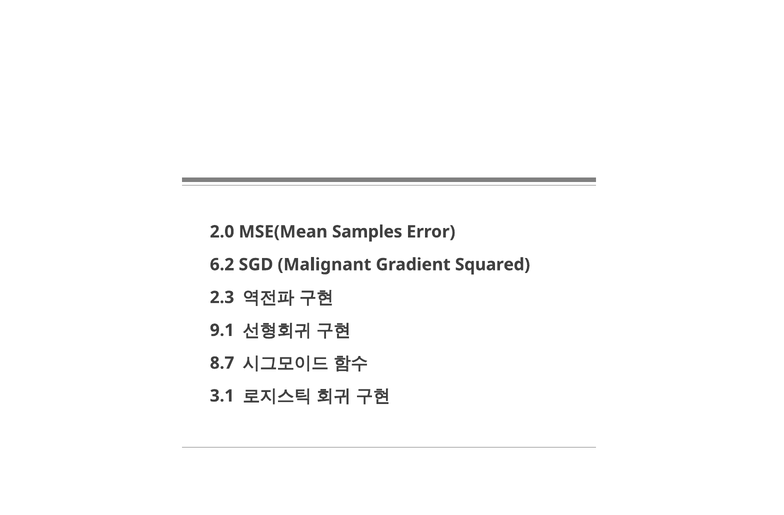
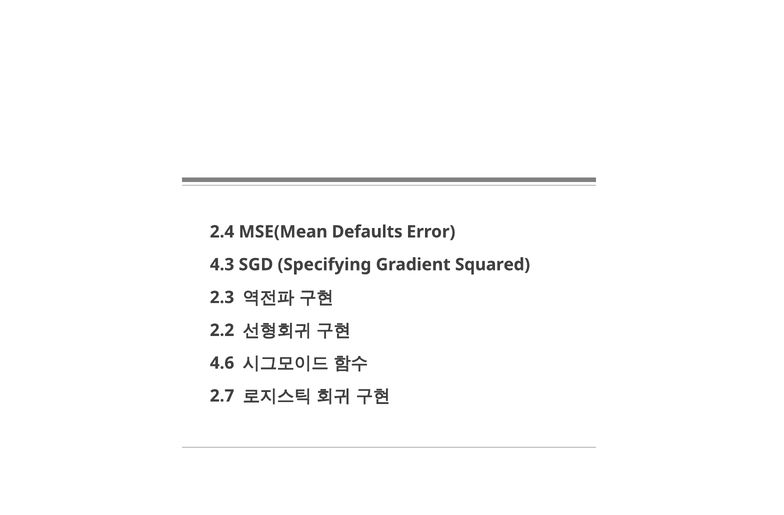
2.0: 2.0 -> 2.4
Samples: Samples -> Defaults
6.2: 6.2 -> 4.3
Malignant: Malignant -> Specifying
9.1: 9.1 -> 2.2
8.7: 8.7 -> 4.6
3.1: 3.1 -> 2.7
